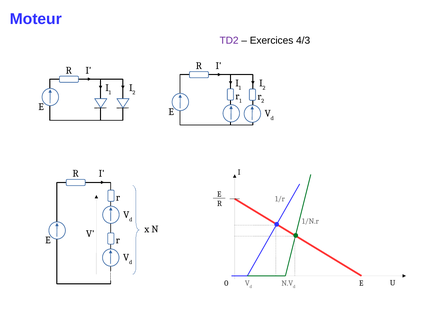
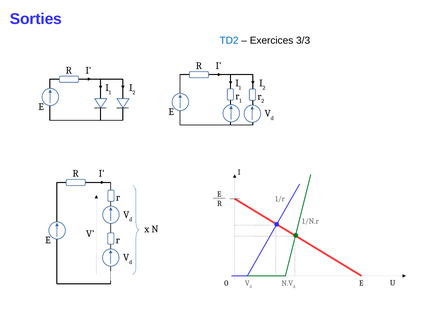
Moteur: Moteur -> Sorties
TD2 colour: purple -> blue
4/3: 4/3 -> 3/3
